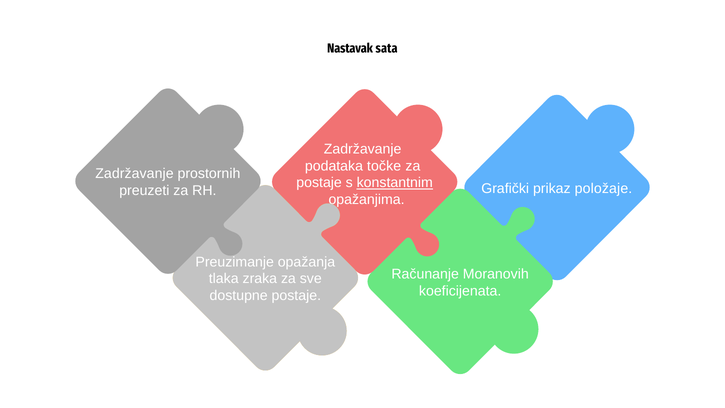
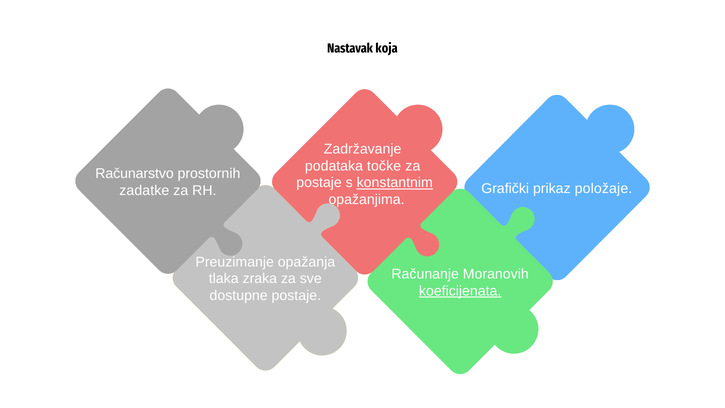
sata: sata -> koja
Zadržavanje at (134, 174): Zadržavanje -> Računarstvo
preuzeti: preuzeti -> zadatke
koeficijenata underline: none -> present
